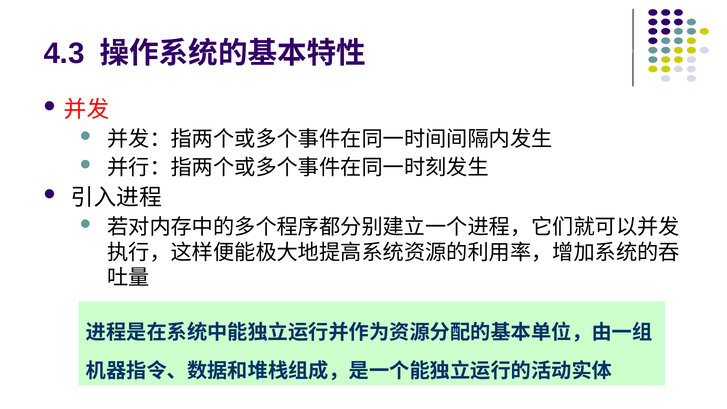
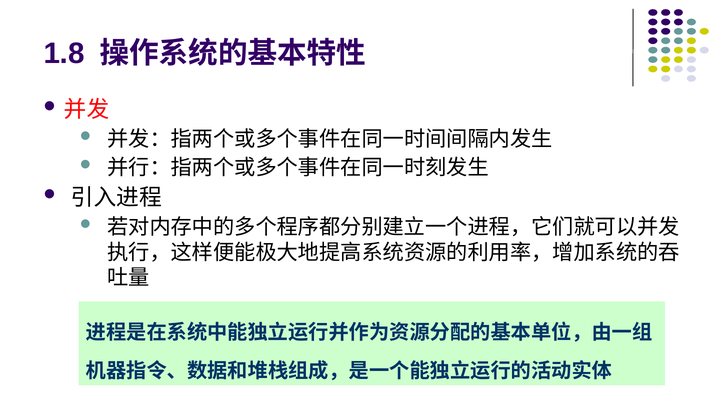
4.3: 4.3 -> 1.8
